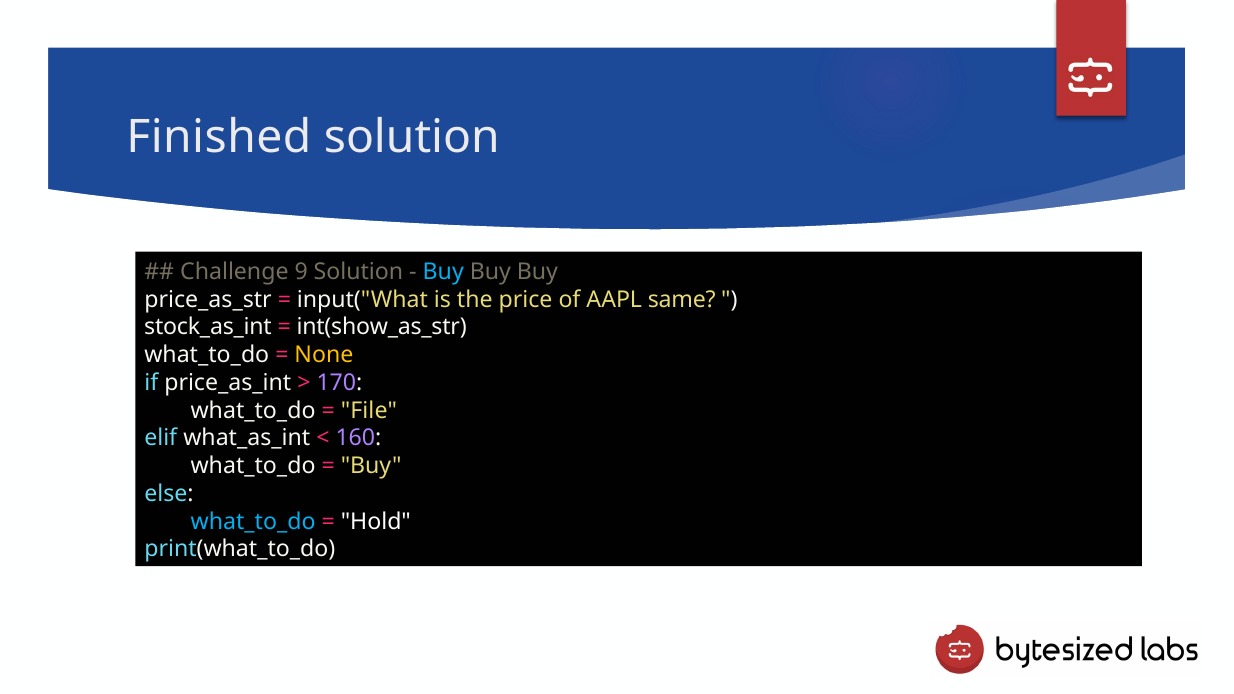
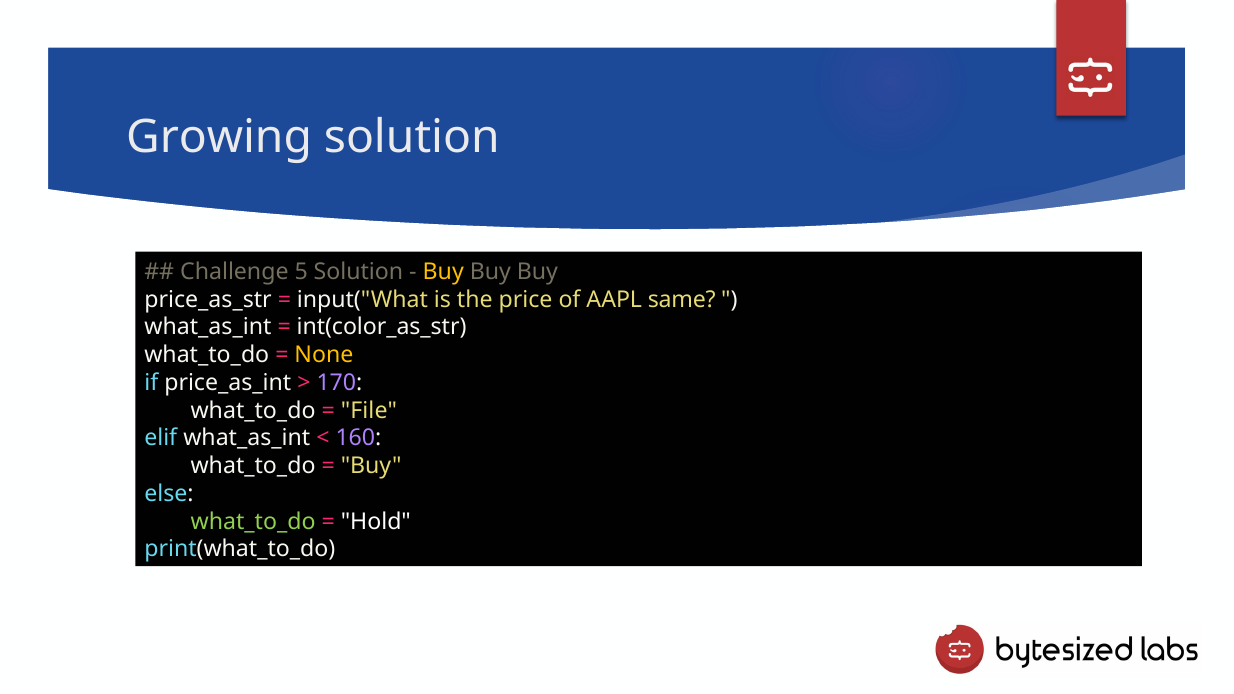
Finished: Finished -> Growing
9: 9 -> 5
Buy at (443, 272) colour: light blue -> yellow
stock_as_int at (208, 327): stock_as_int -> what_as_int
int(show_as_str: int(show_as_str -> int(color_as_str
what_to_do at (253, 522) colour: light blue -> light green
